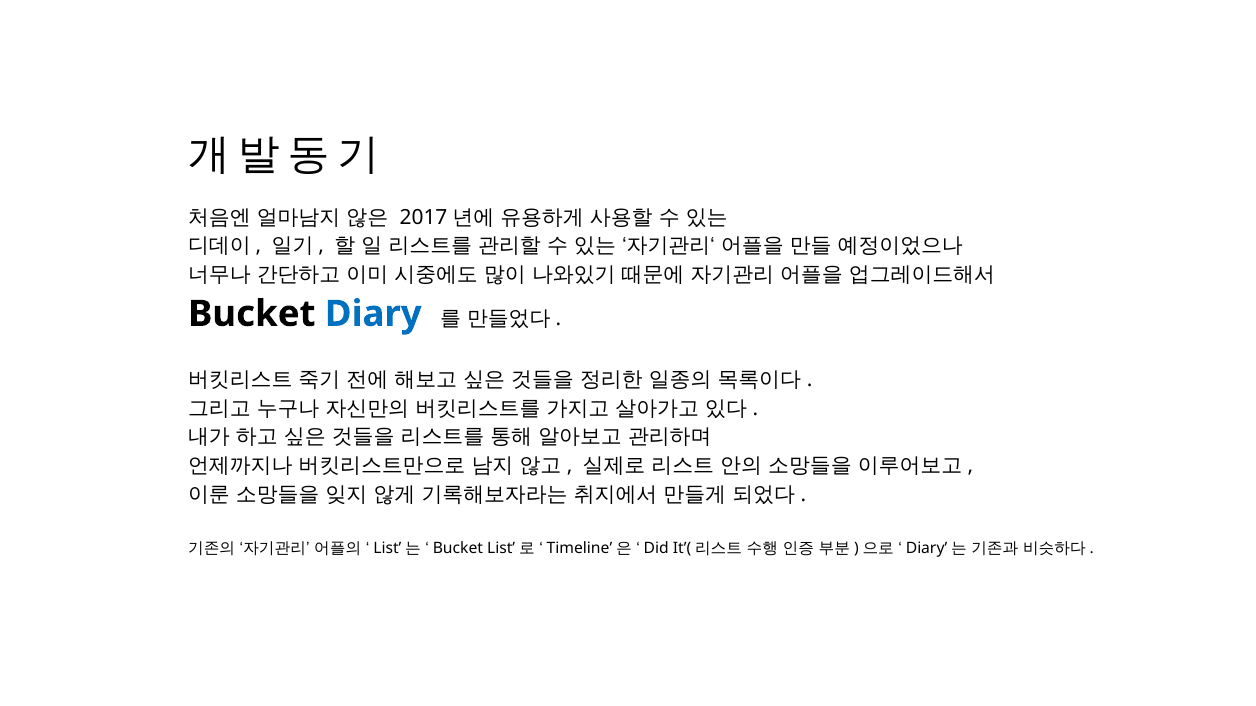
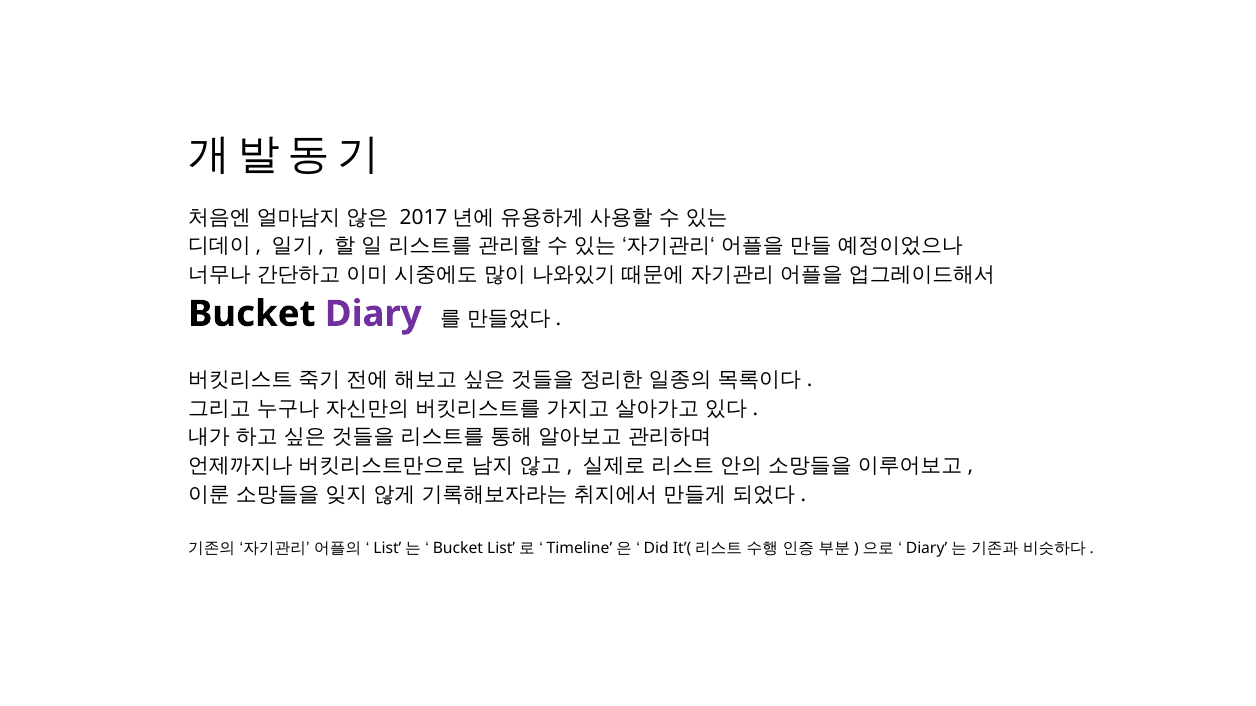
Diary colour: blue -> purple
